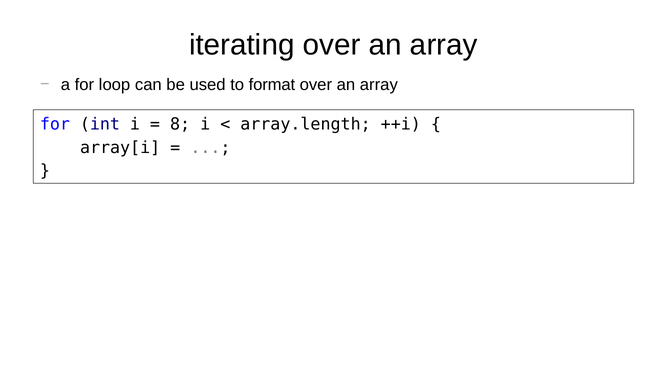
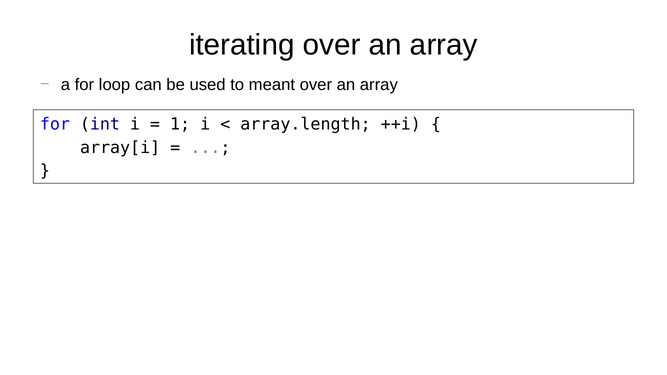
format: format -> meant
8: 8 -> 1
